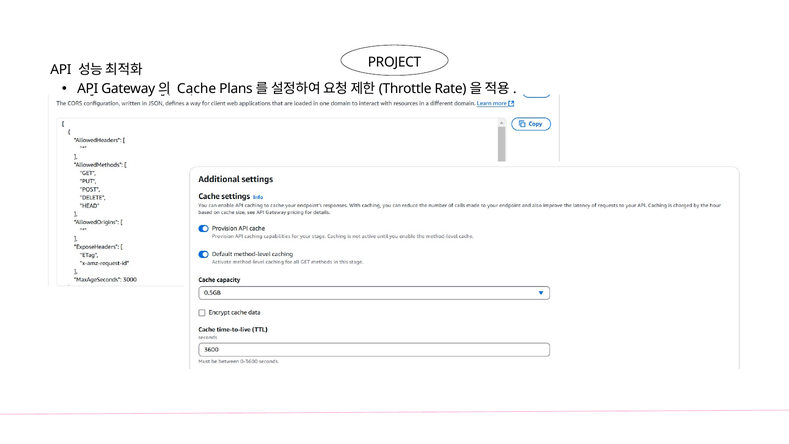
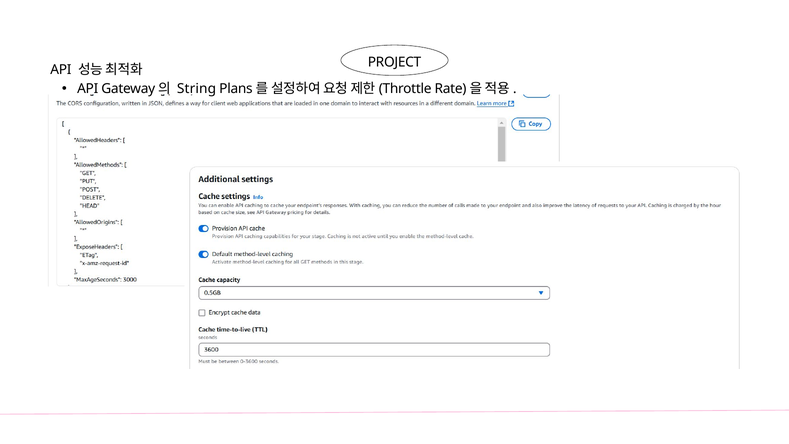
Cache: Cache -> String
